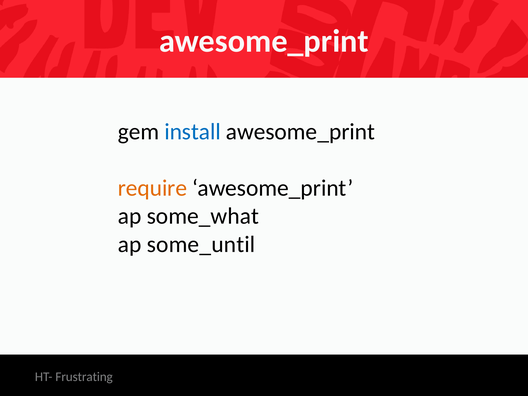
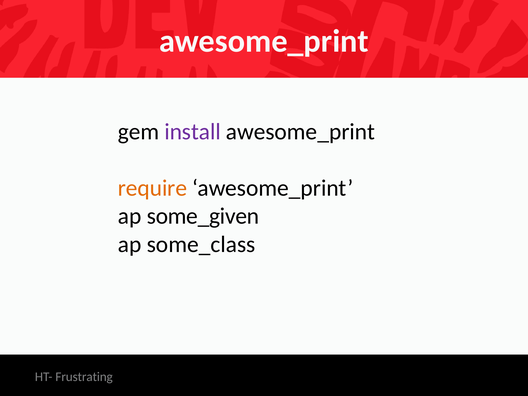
install colour: blue -> purple
some_what: some_what -> some_given
some_until: some_until -> some_class
